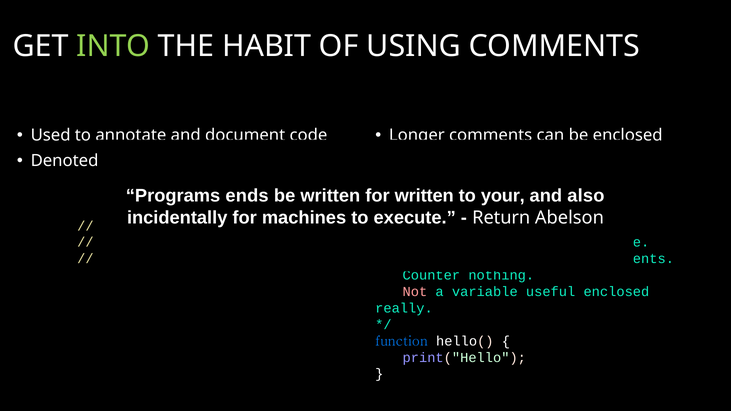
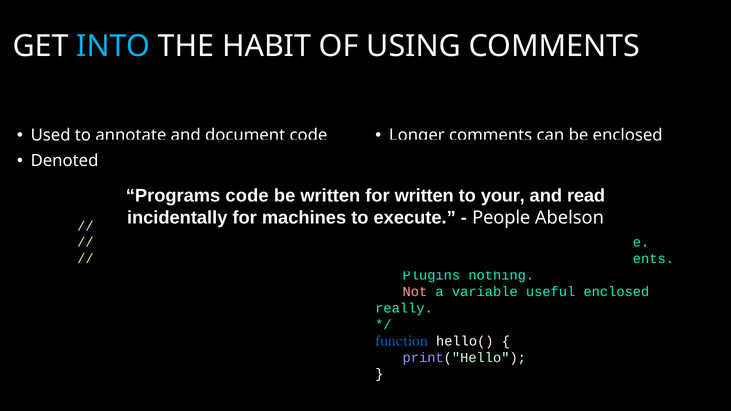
INTO colour: light green -> light blue
Programs ends: ends -> code
also: also -> read
Return: Return -> People
Counter: Counter -> Plugins
